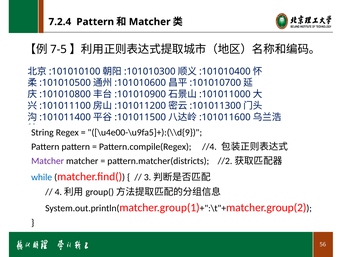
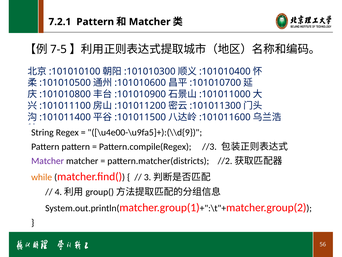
7.2.4: 7.2.4 -> 7.2.1
//4: //4 -> //3
while colour: blue -> orange
